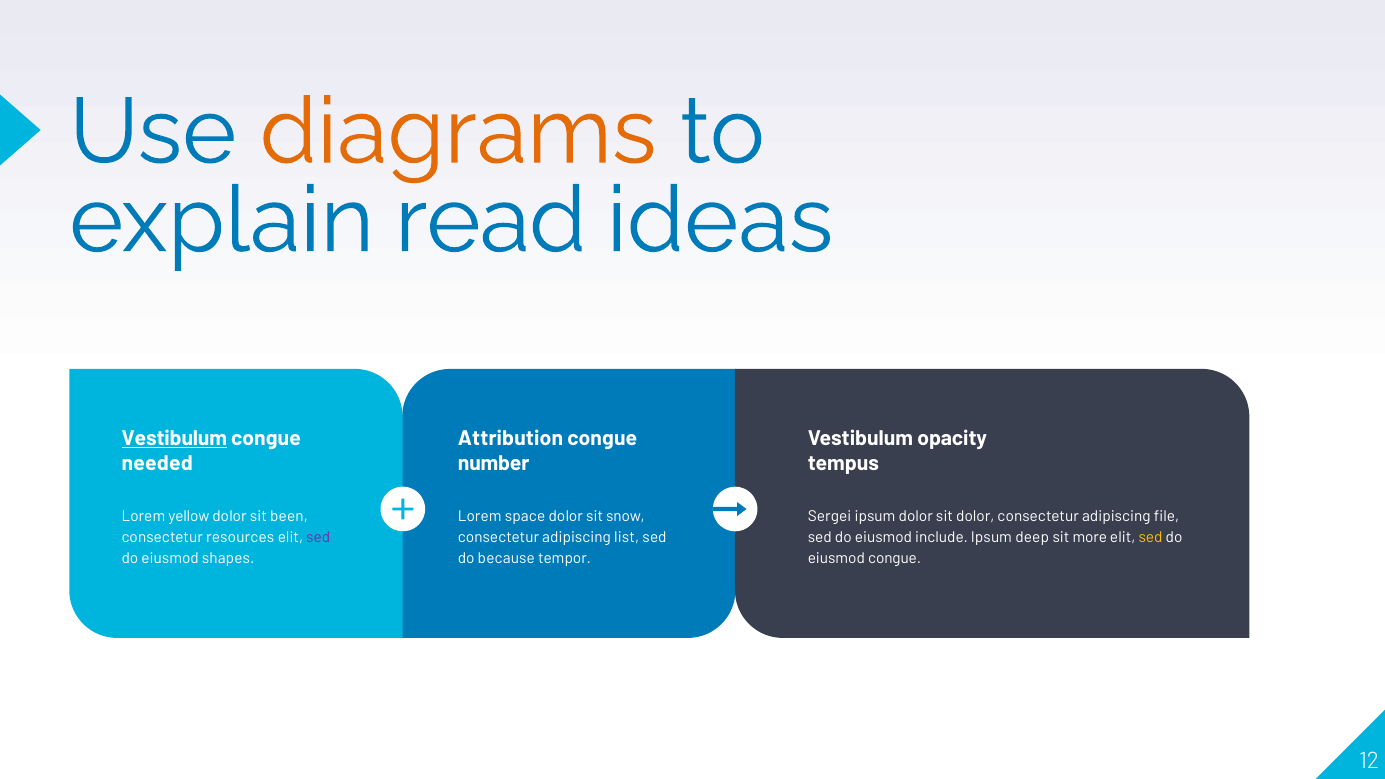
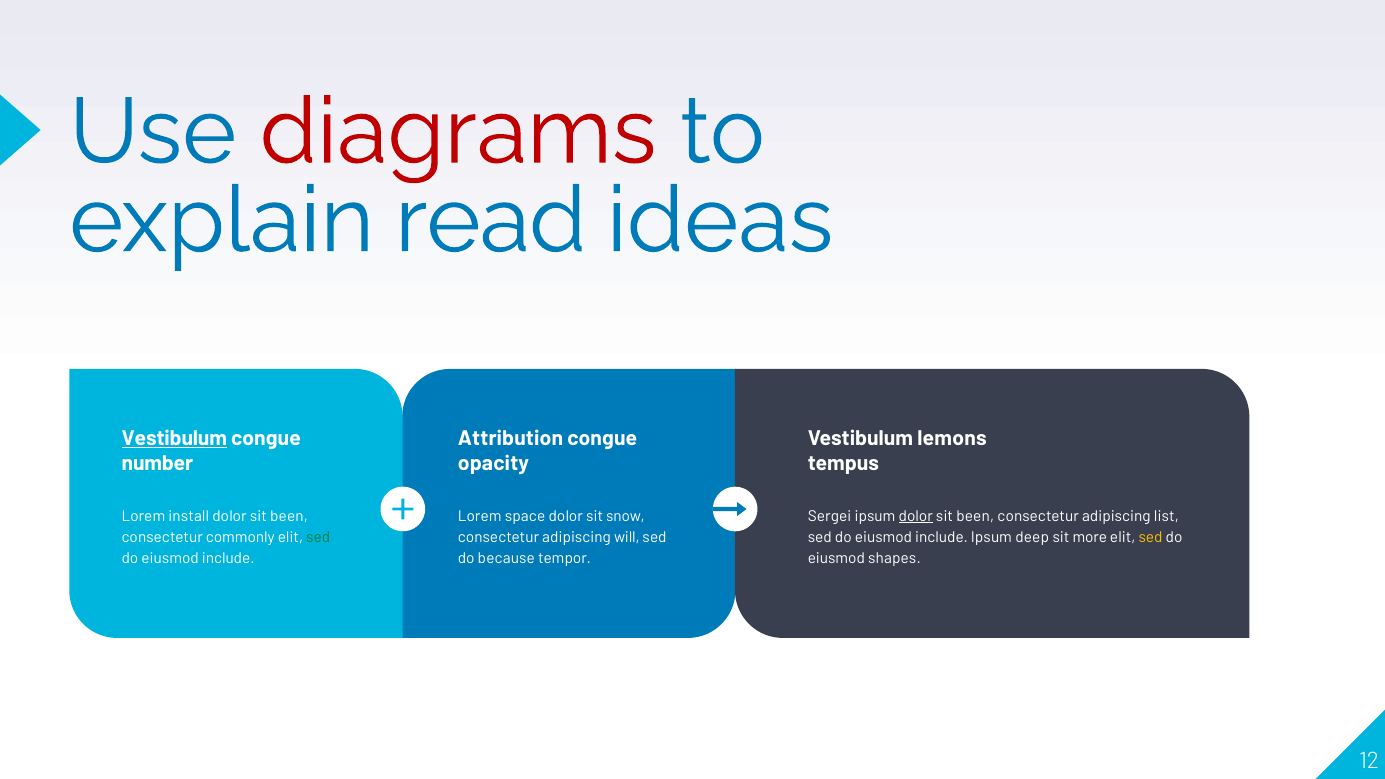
diagrams colour: orange -> red
opacity: opacity -> lemons
needed: needed -> number
number: number -> opacity
yellow: yellow -> install
dolor at (916, 516) underline: none -> present
dolor at (975, 516): dolor -> been
file: file -> list
resources: resources -> commonly
sed at (318, 537) colour: purple -> green
list: list -> will
shapes at (228, 559): shapes -> include
eiusmod congue: congue -> shapes
